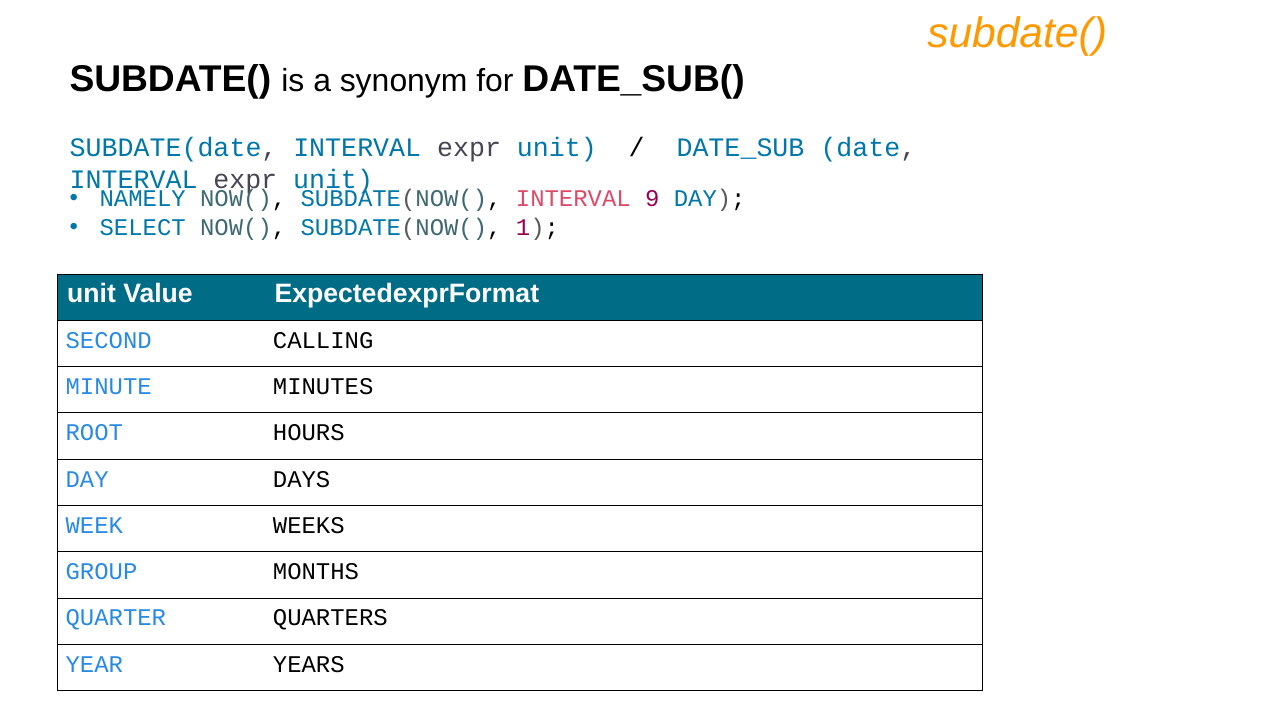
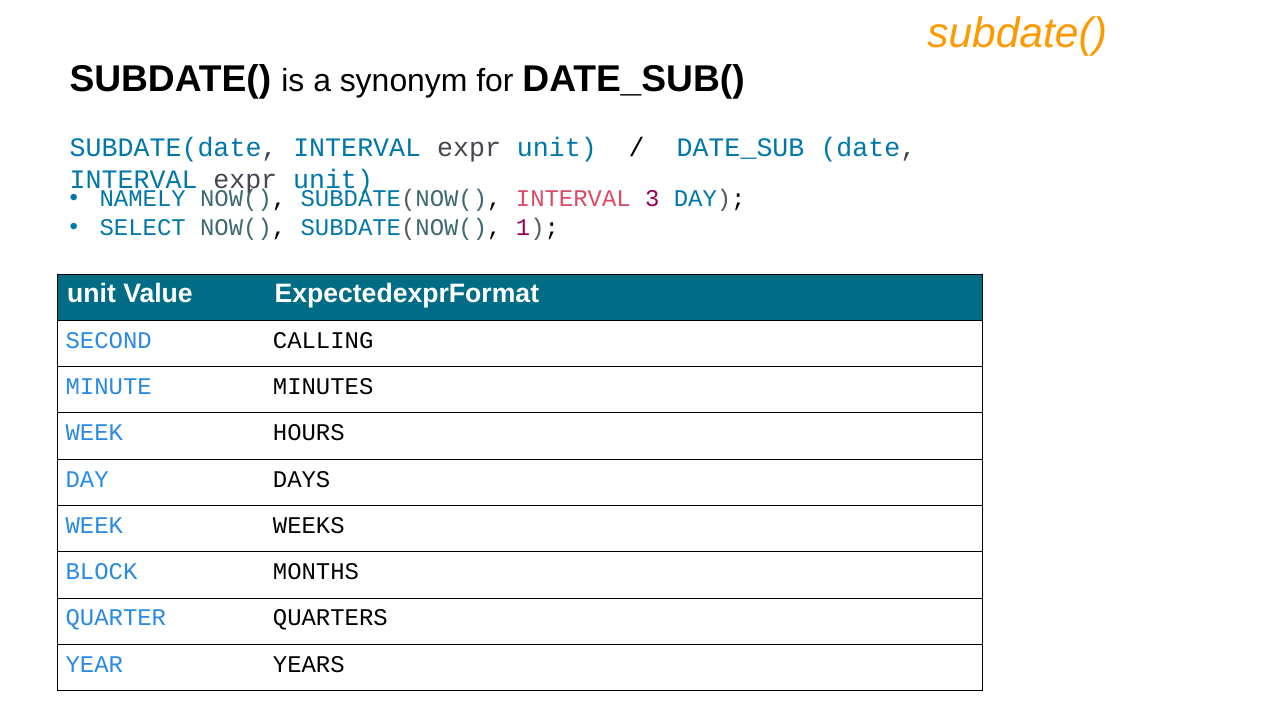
9: 9 -> 3
ROOT at (94, 433): ROOT -> WEEK
GROUP: GROUP -> BLOCK
